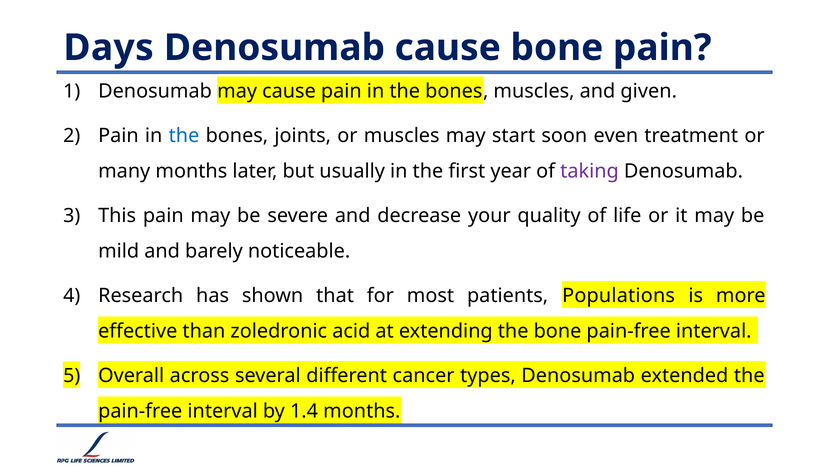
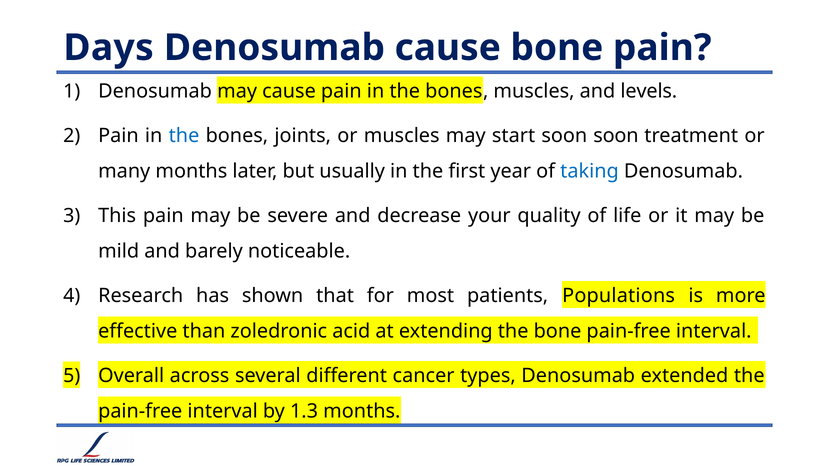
given: given -> levels
soon even: even -> soon
taking colour: purple -> blue
1.4: 1.4 -> 1.3
